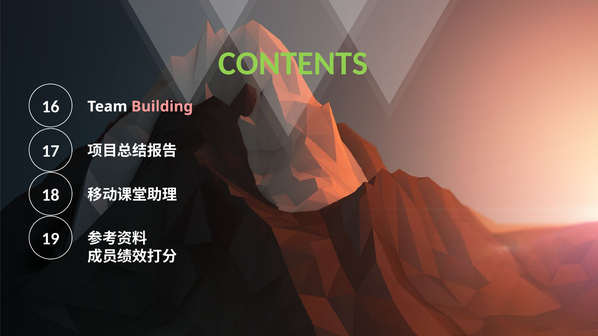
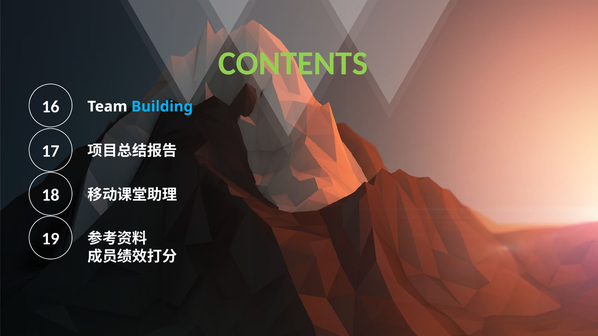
Building colour: pink -> light blue
